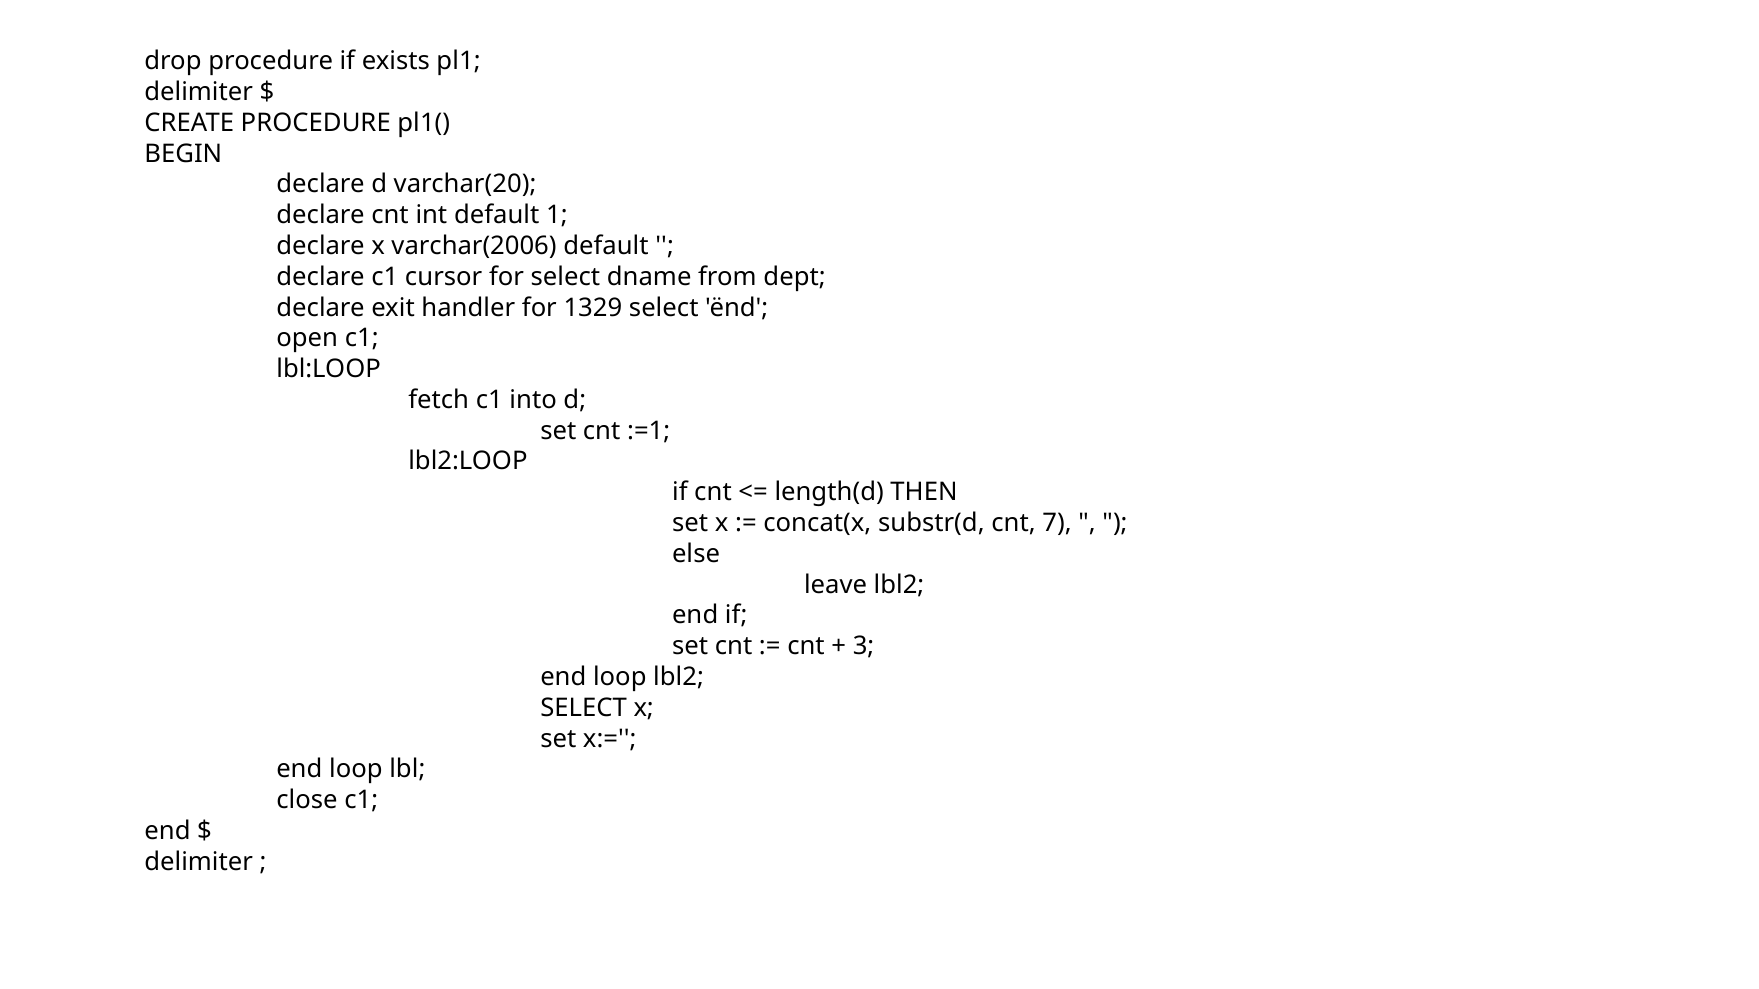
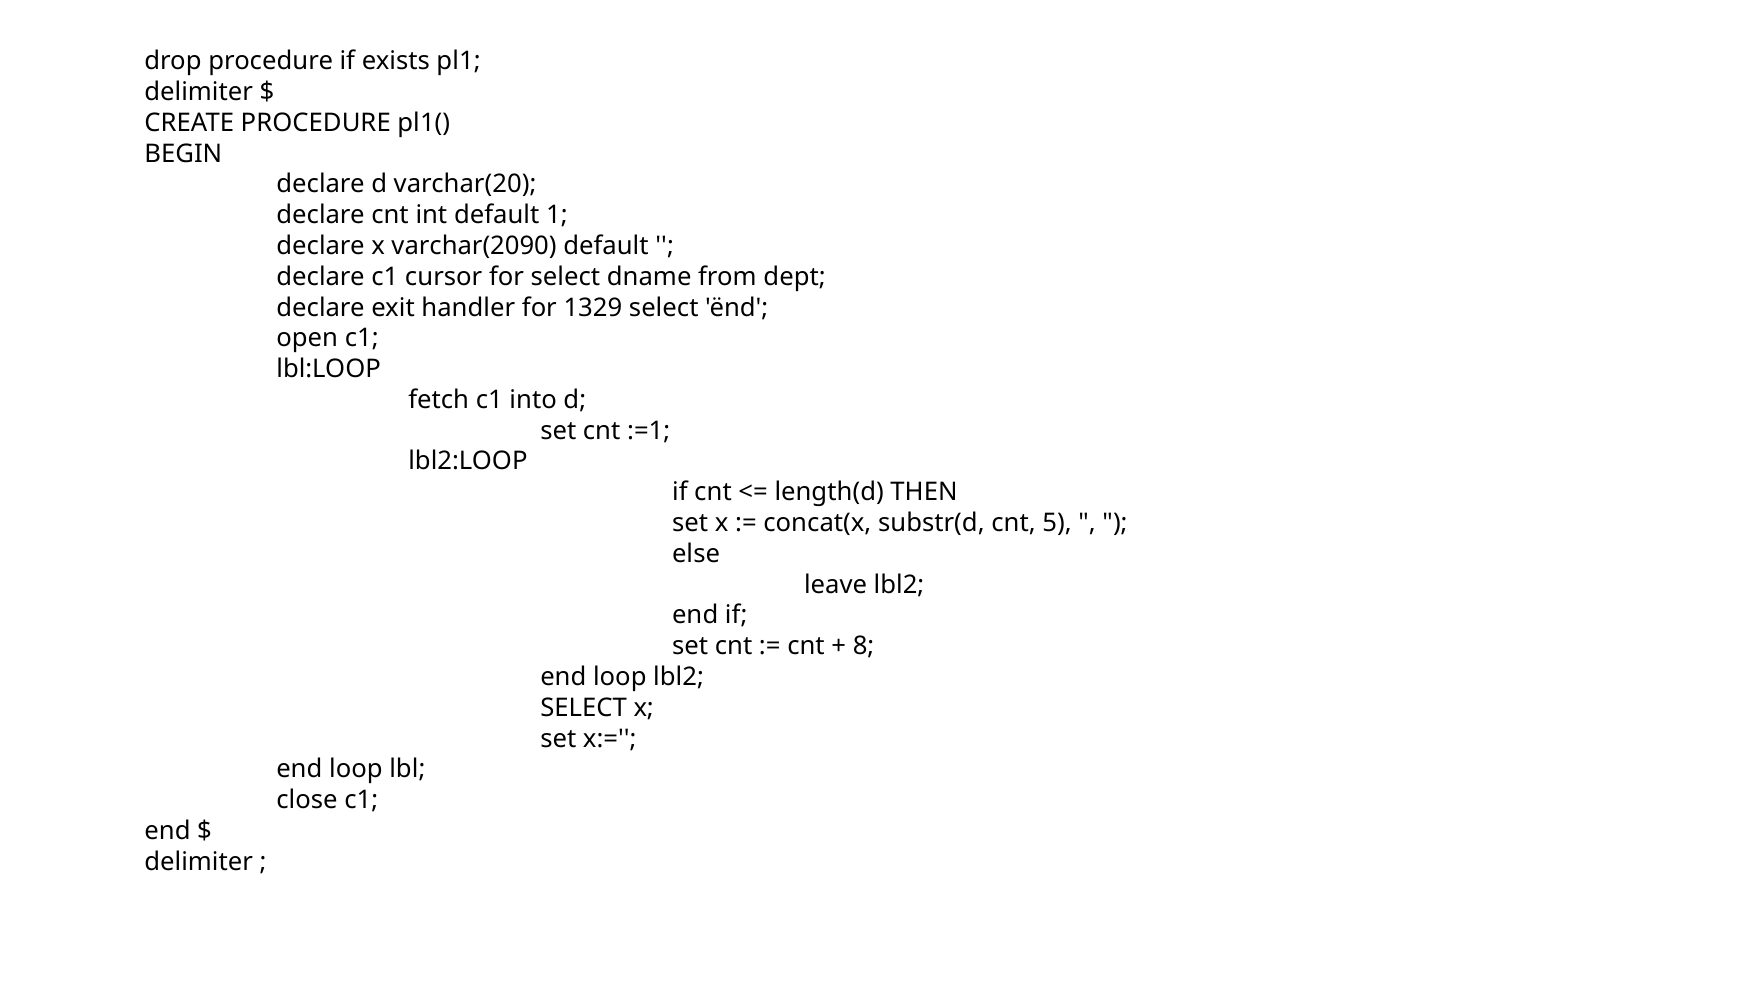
varchar(2006: varchar(2006 -> varchar(2090
7: 7 -> 5
3: 3 -> 8
